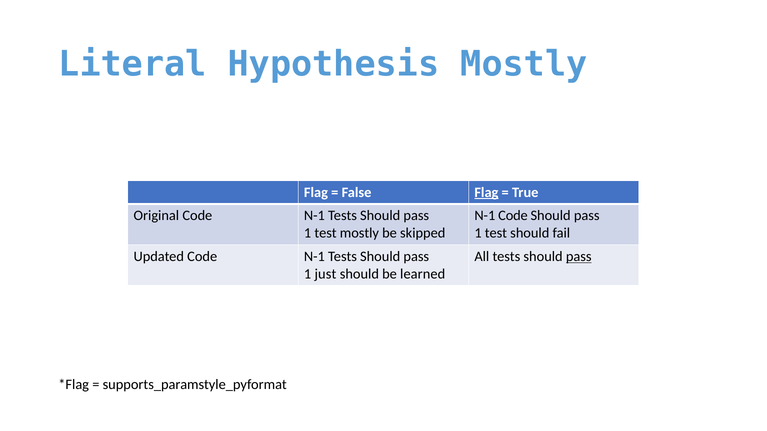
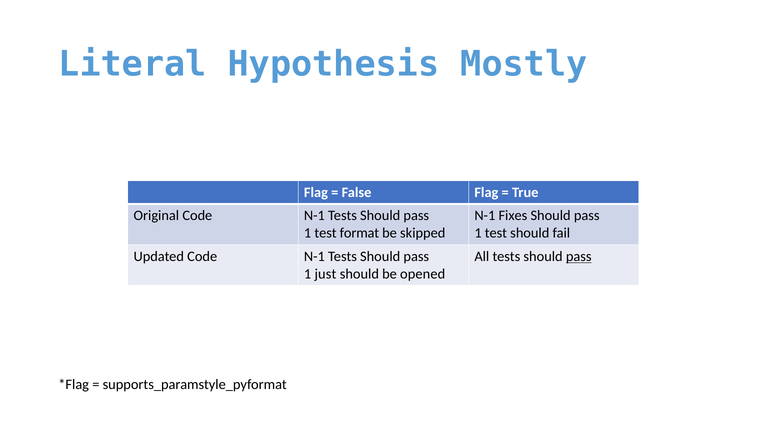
Flag at (486, 193) underline: present -> none
N-1 Code: Code -> Fixes
test mostly: mostly -> format
learned: learned -> opened
